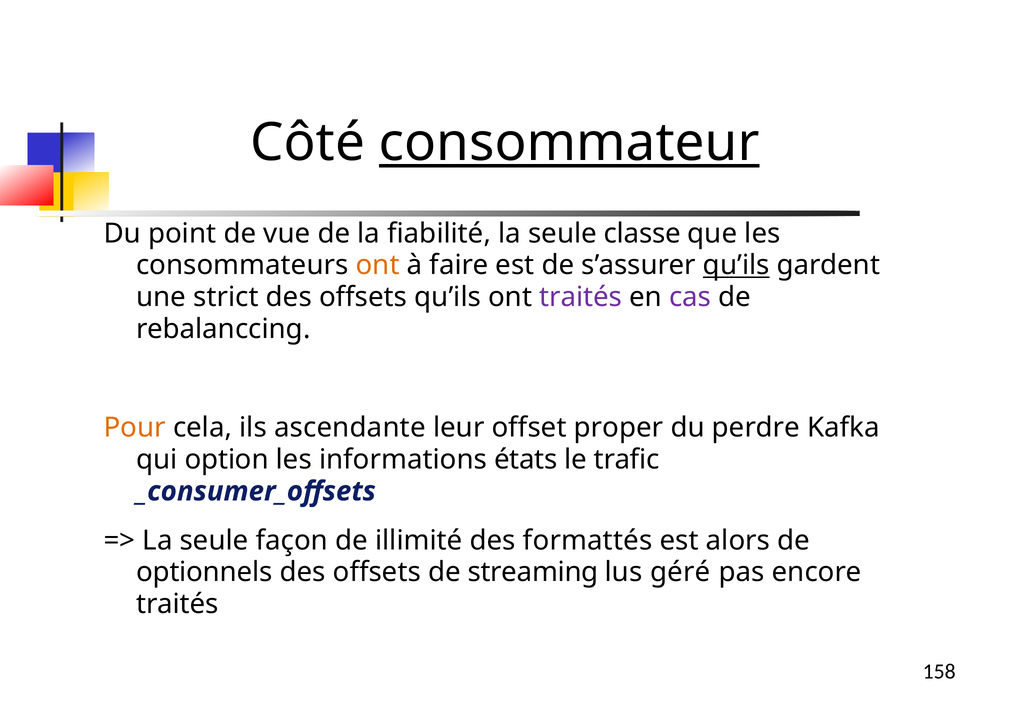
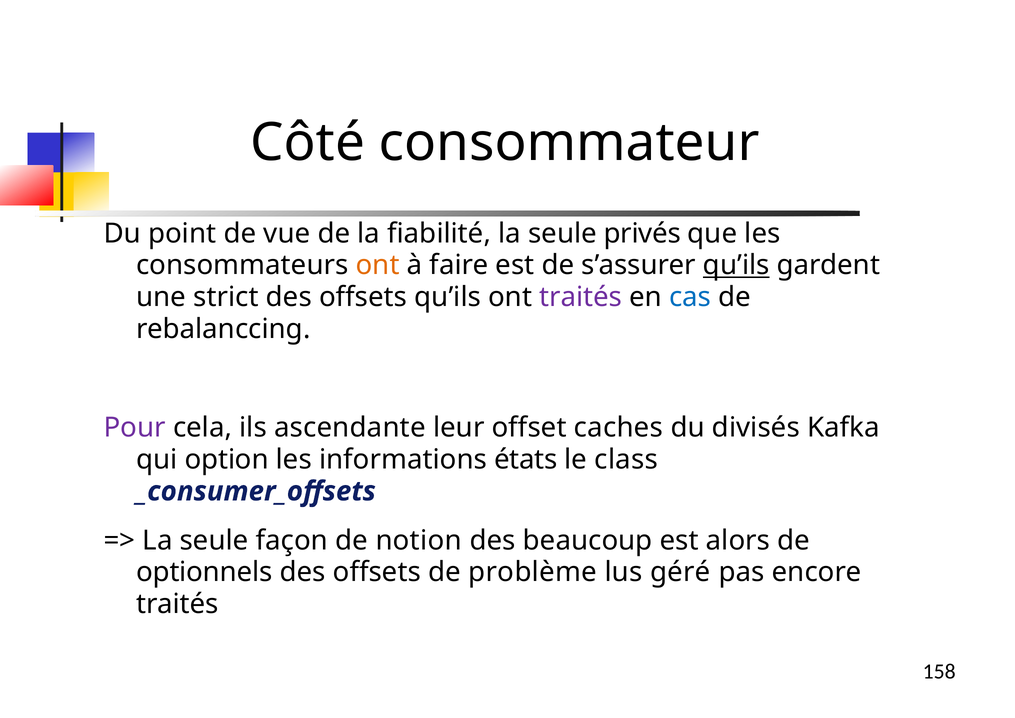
consommateur underline: present -> none
classe: classe -> privés
cas colour: purple -> blue
Pour colour: orange -> purple
proper: proper -> caches
perdre: perdre -> divisés
trafic: trafic -> class
illimité: illimité -> notion
formattés: formattés -> beaucoup
streaming: streaming -> problème
